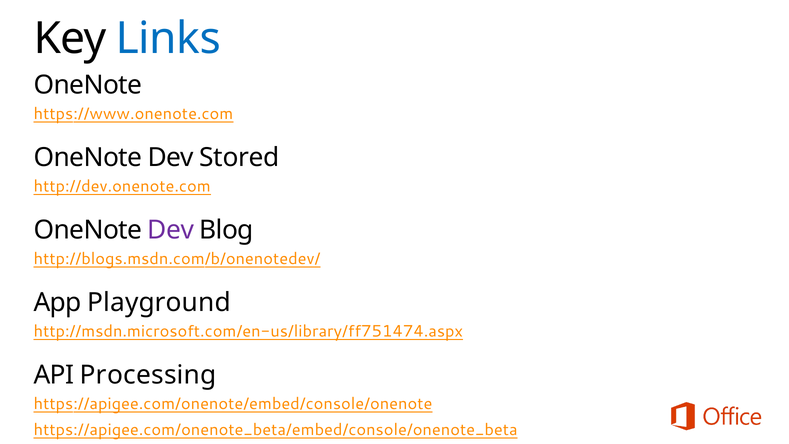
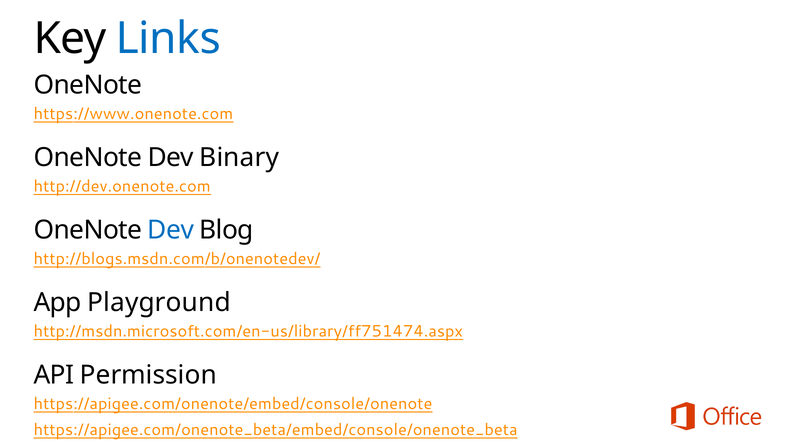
Stored: Stored -> Binary
Dev at (171, 230) colour: purple -> blue
Processing: Processing -> Permission
